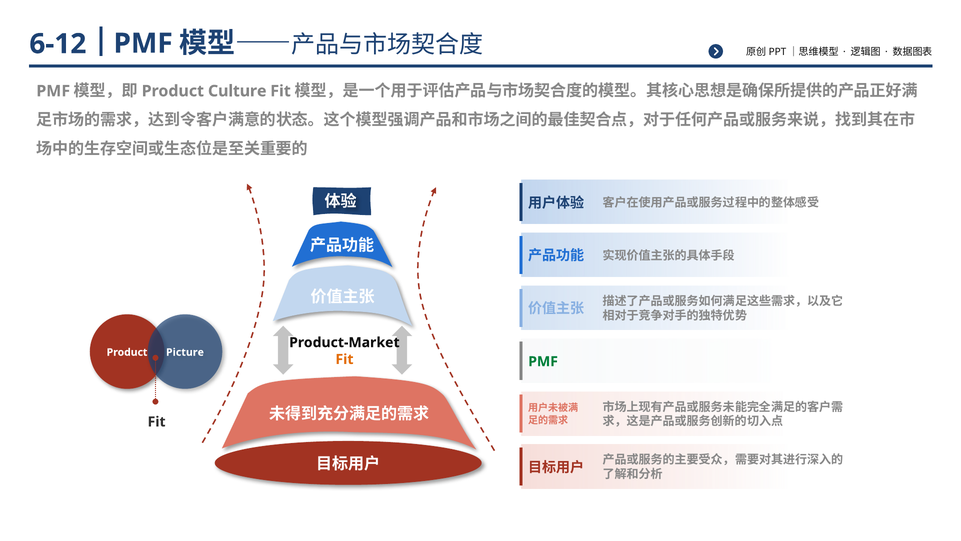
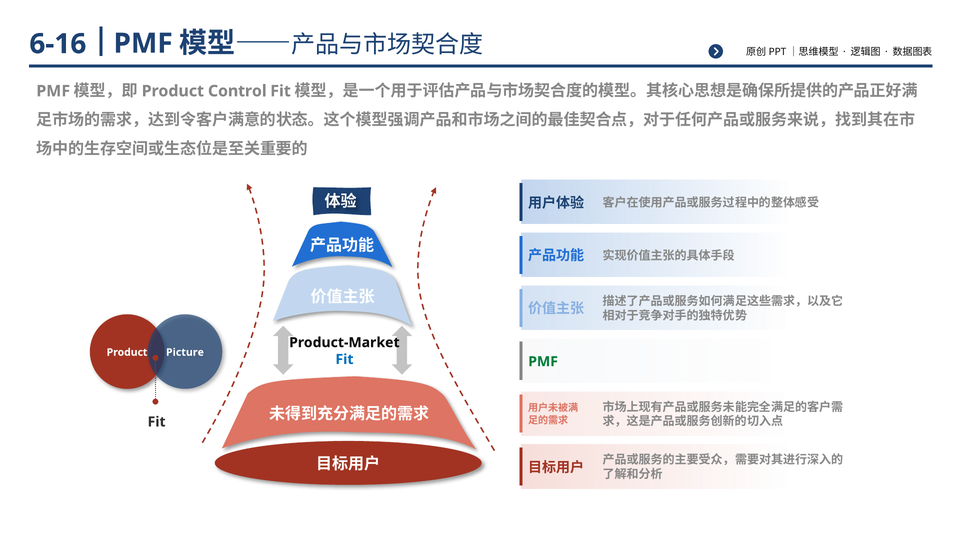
6-12: 6-12 -> 6-16
Culture: Culture -> Control
Fit at (344, 359) colour: orange -> blue
